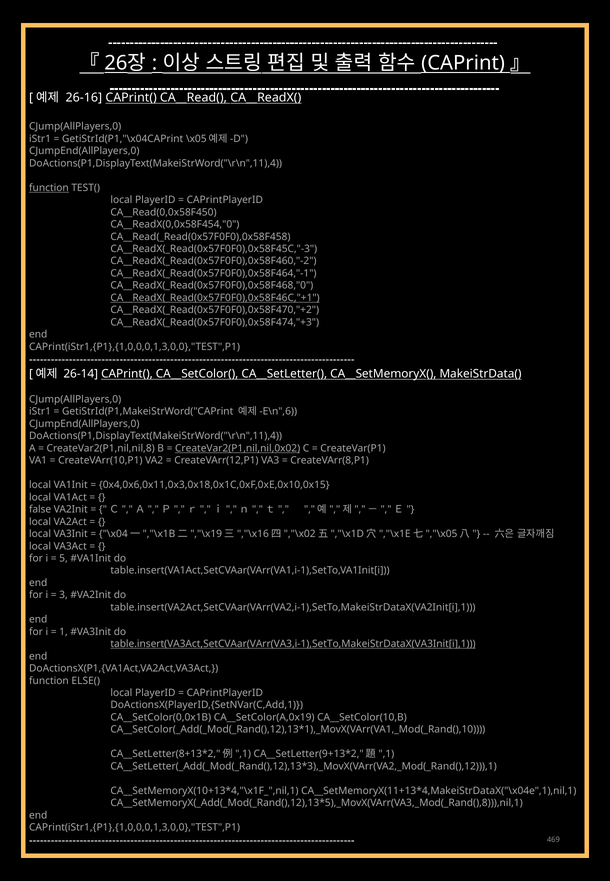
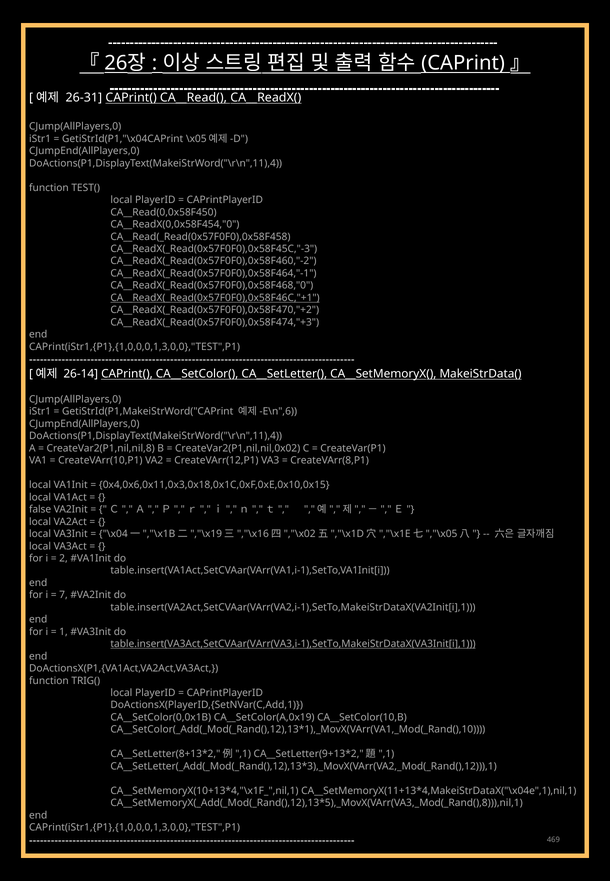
26-16: 26-16 -> 26-31
function at (49, 188) underline: present -> none
CreateVar2(P1,nil,nil,0x02 underline: present -> none
5: 5 -> 2
3: 3 -> 7
ELSE(: ELSE( -> TRIG(
